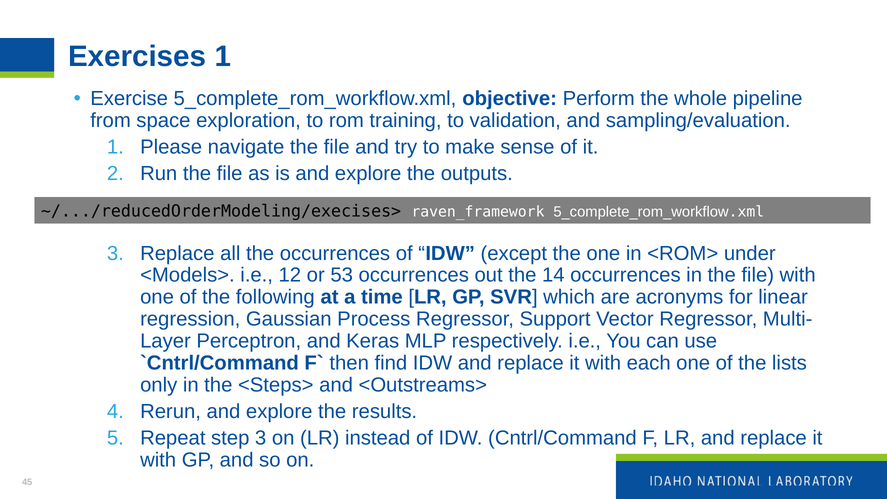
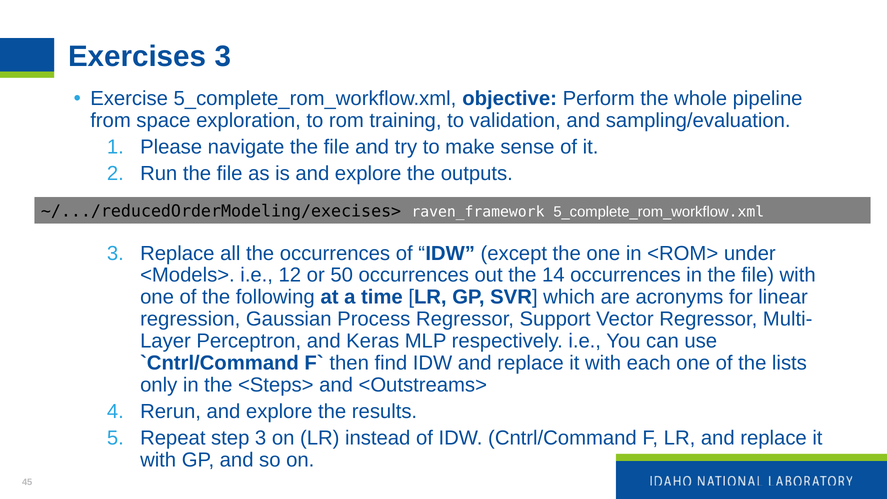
Exercises 1: 1 -> 3
53: 53 -> 50
